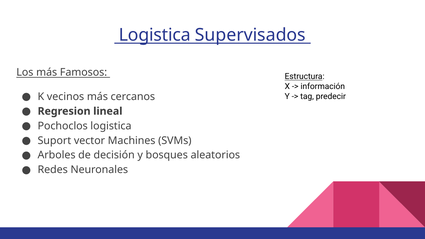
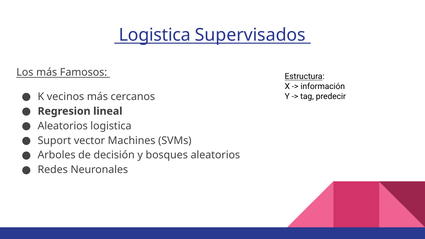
Pochoclos at (63, 126): Pochoclos -> Aleatorios
